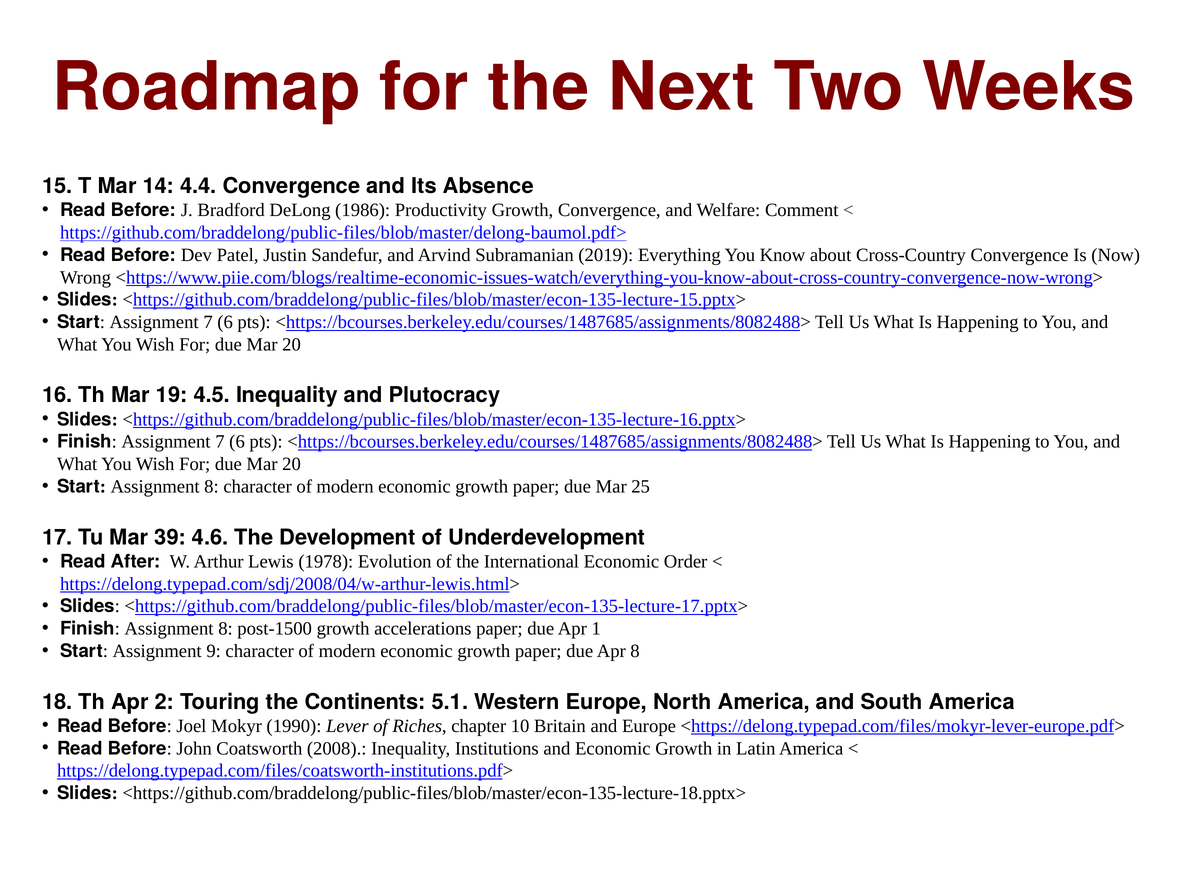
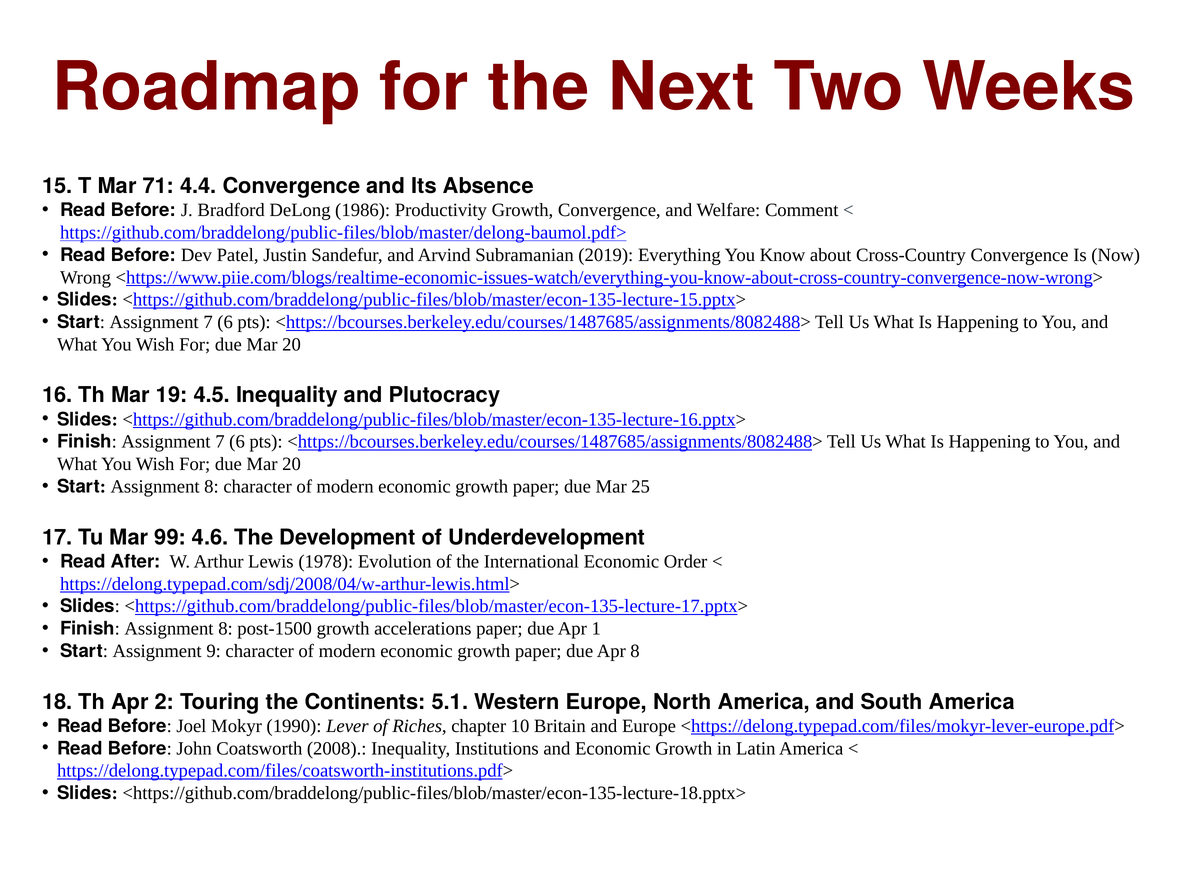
14: 14 -> 71
39: 39 -> 99
